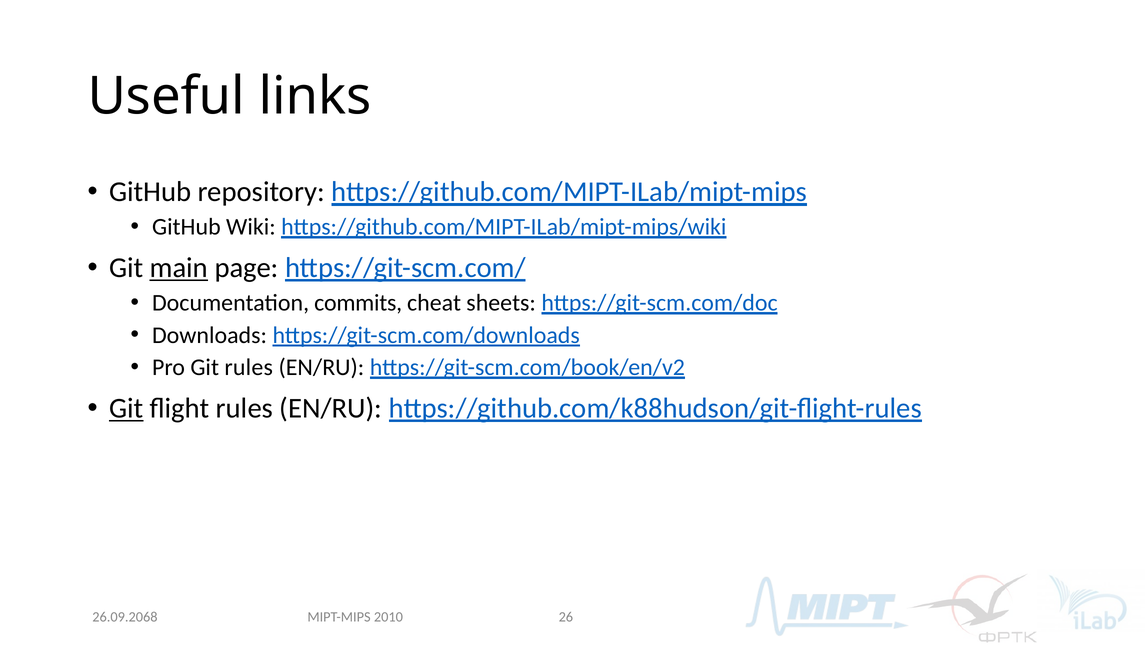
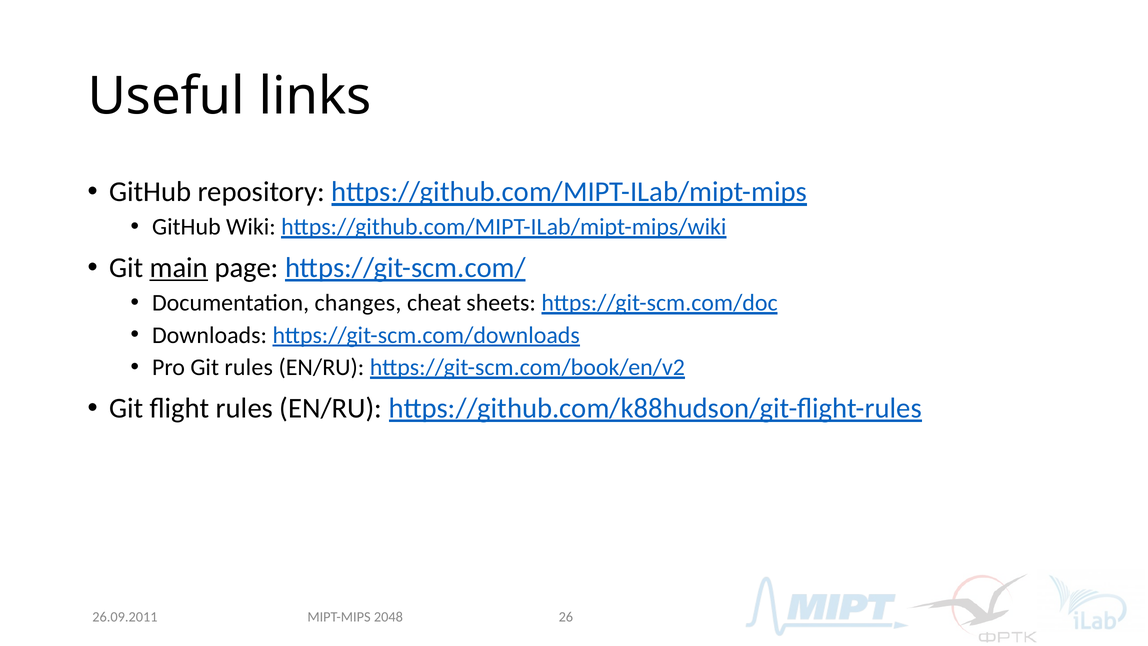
commits: commits -> changes
Git at (126, 408) underline: present -> none
2010: 2010 -> 2048
26.09.2068: 26.09.2068 -> 26.09.2011
